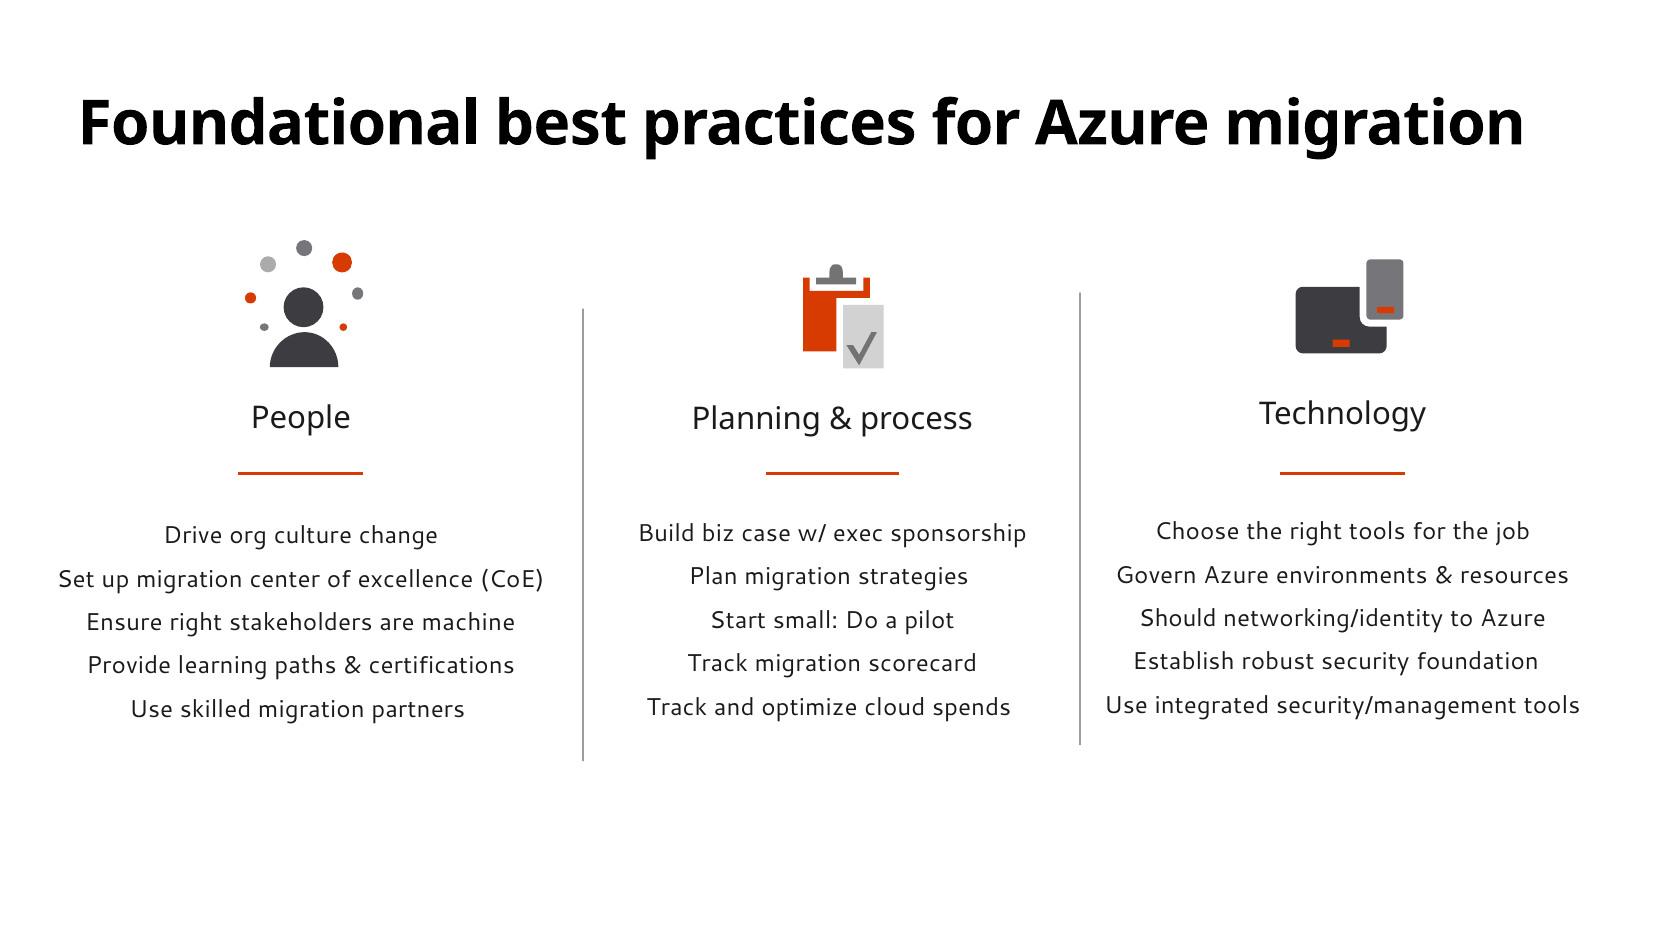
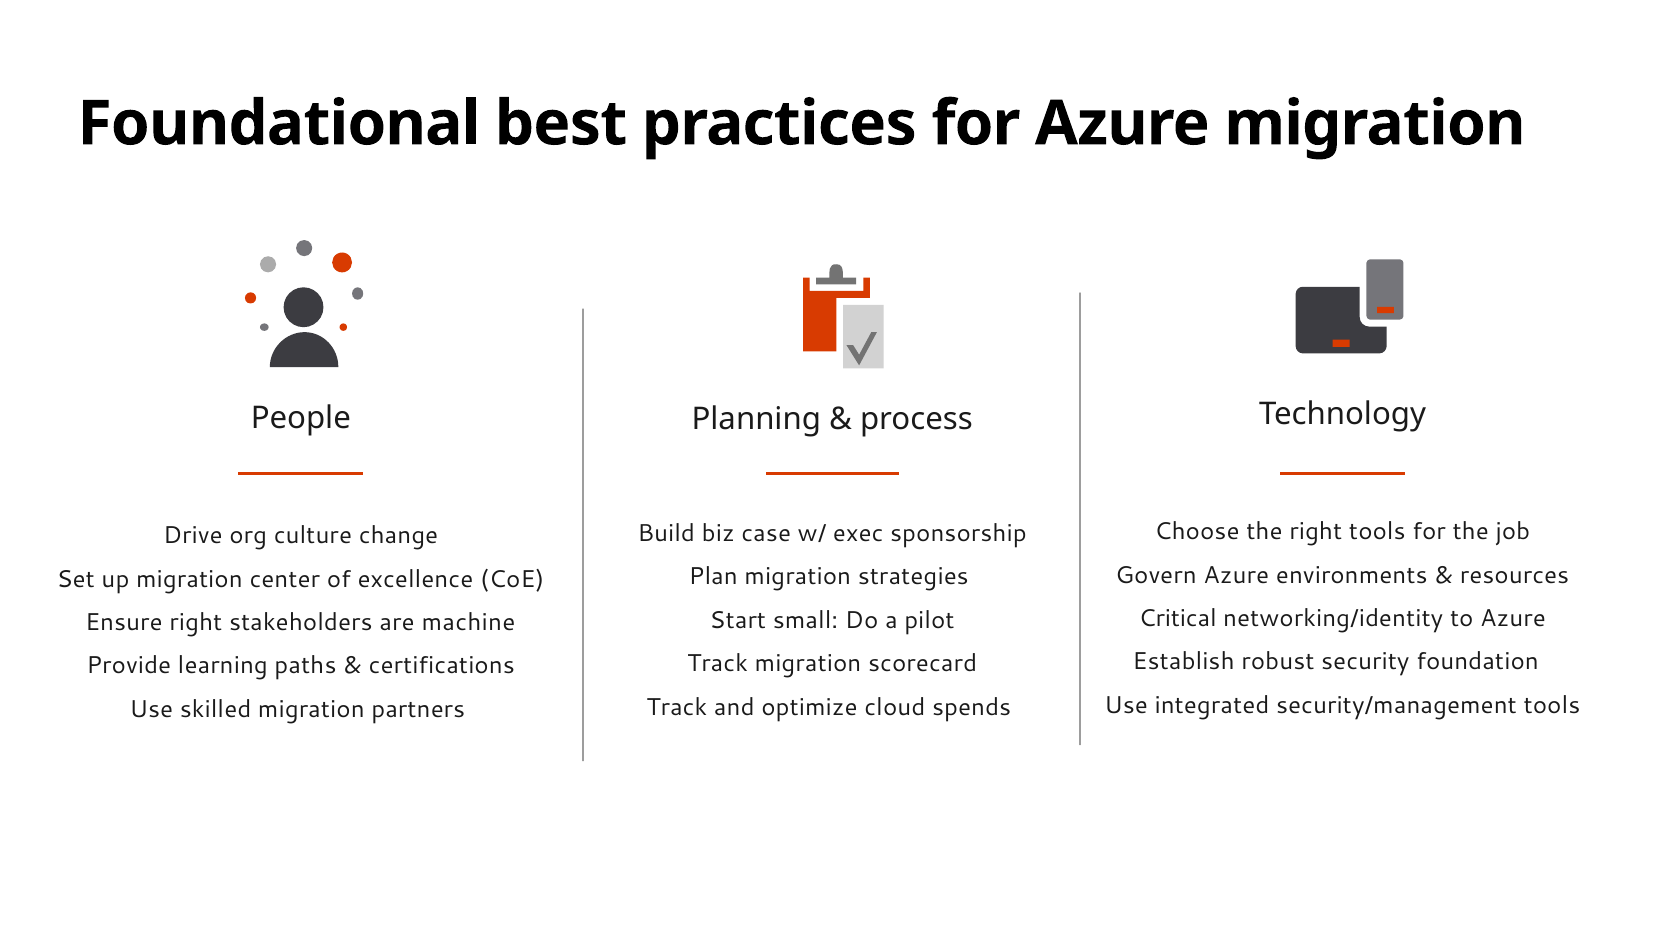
Should: Should -> Critical
